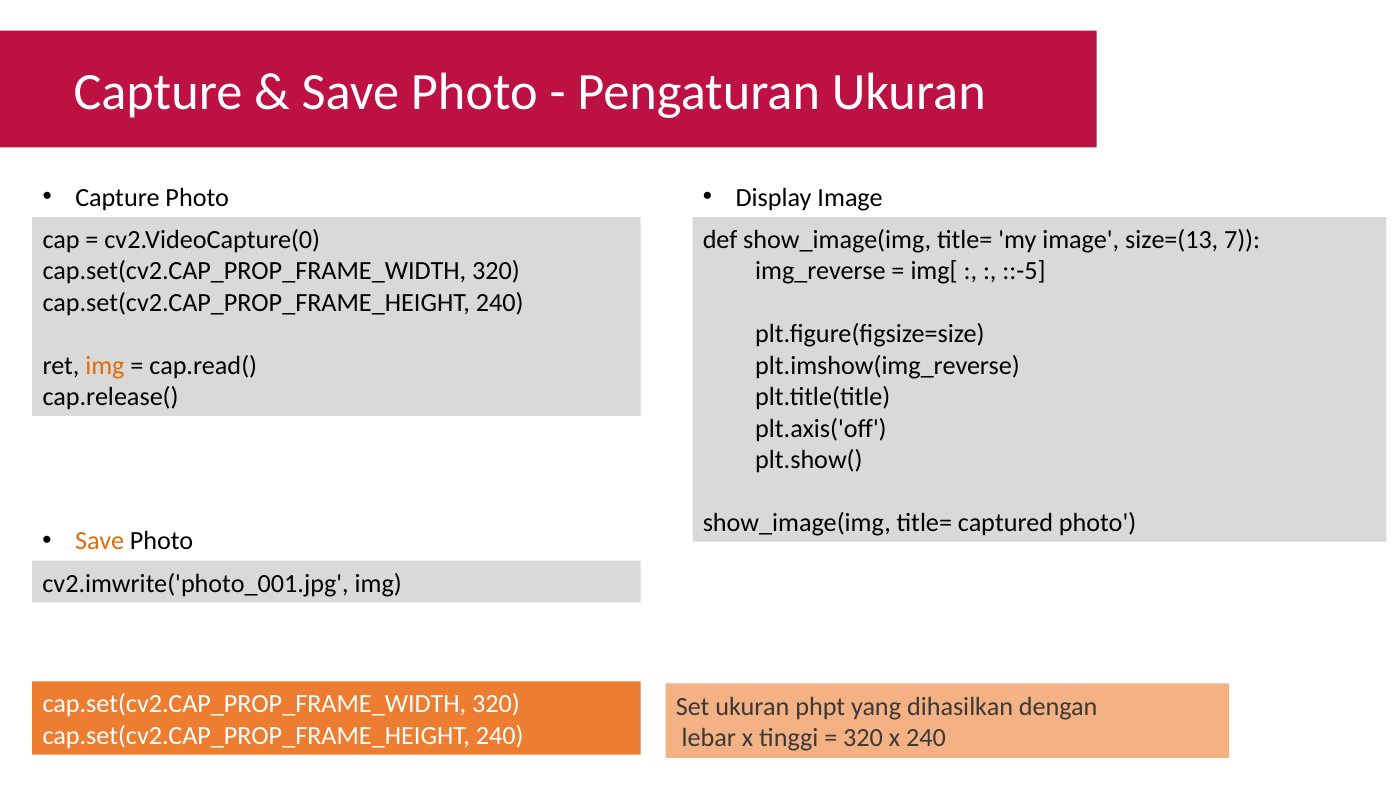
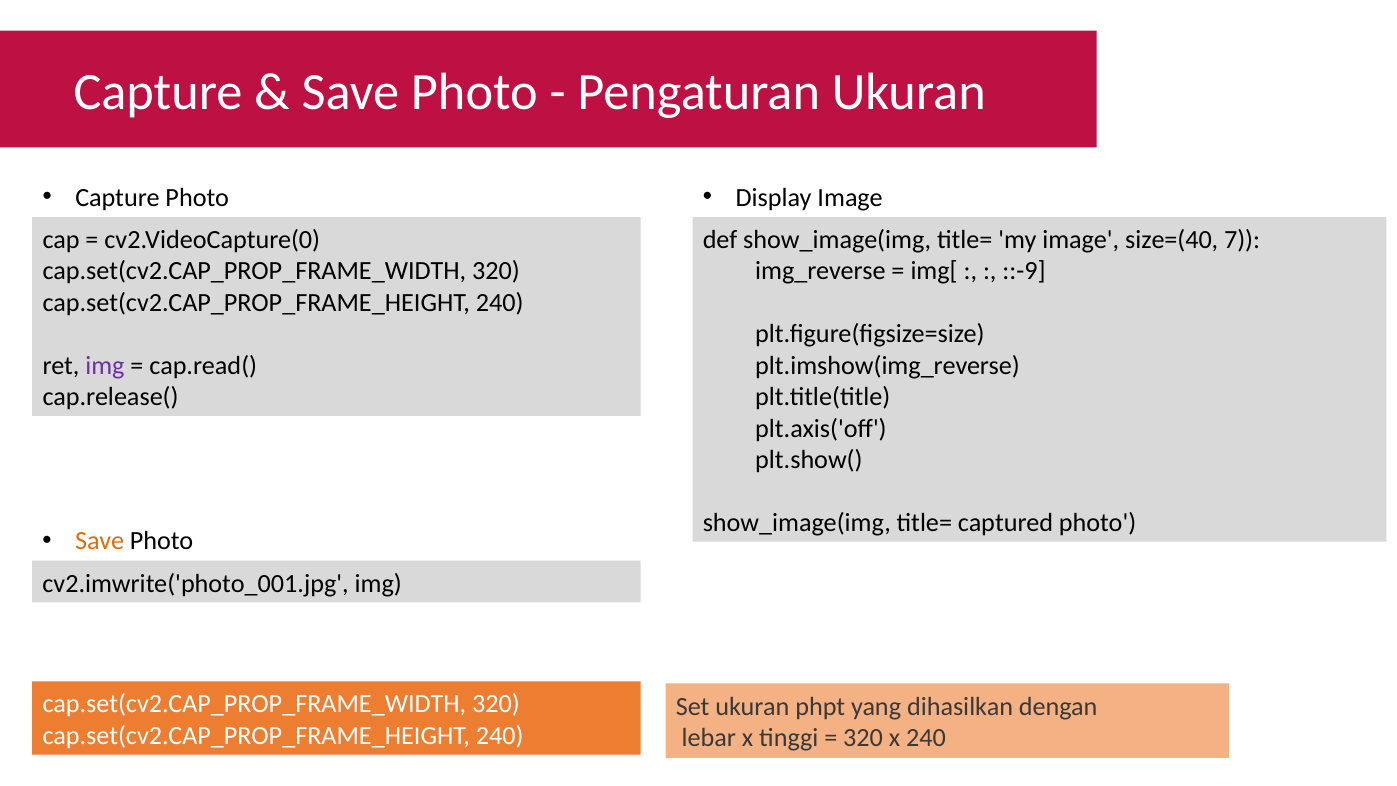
size=(13: size=(13 -> size=(40
::-5: ::-5 -> ::-9
img at (105, 365) colour: orange -> purple
